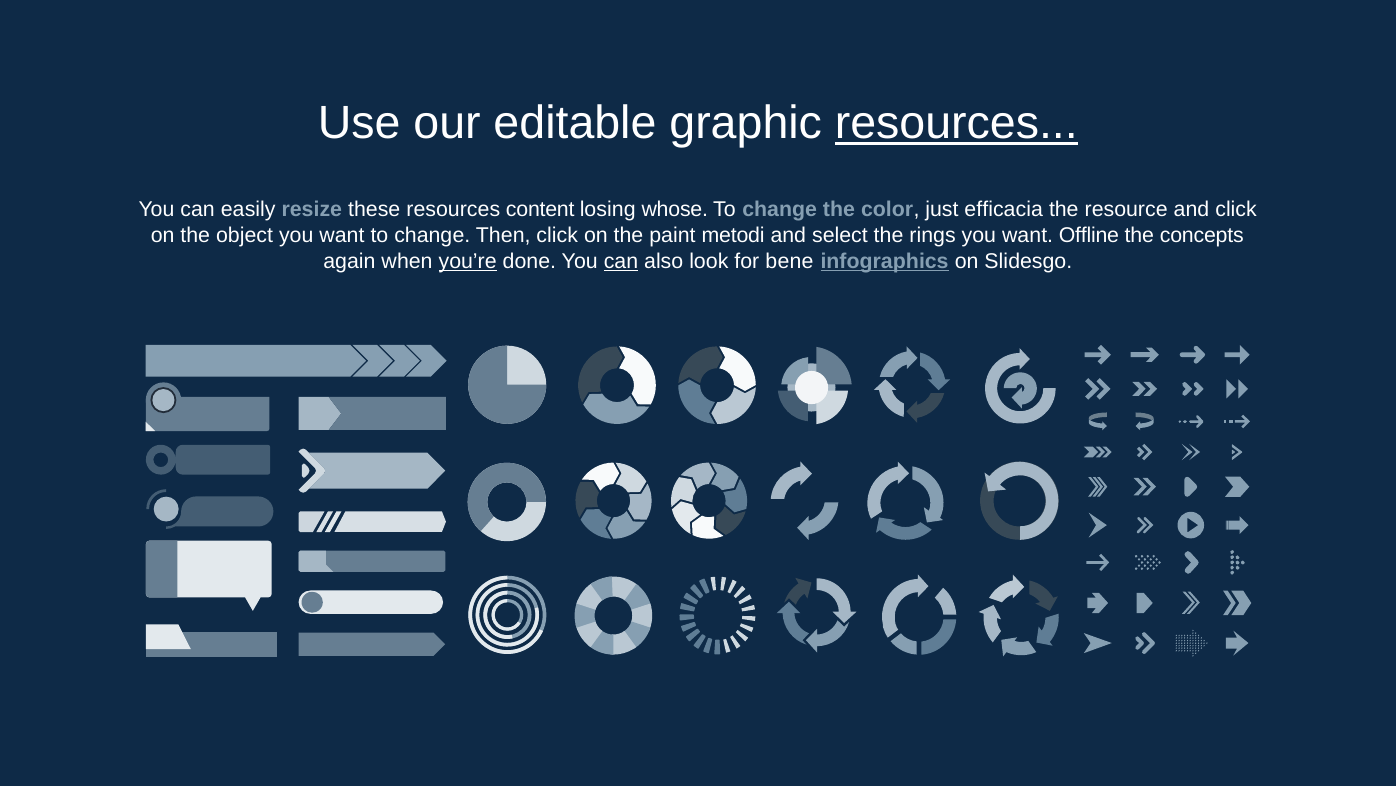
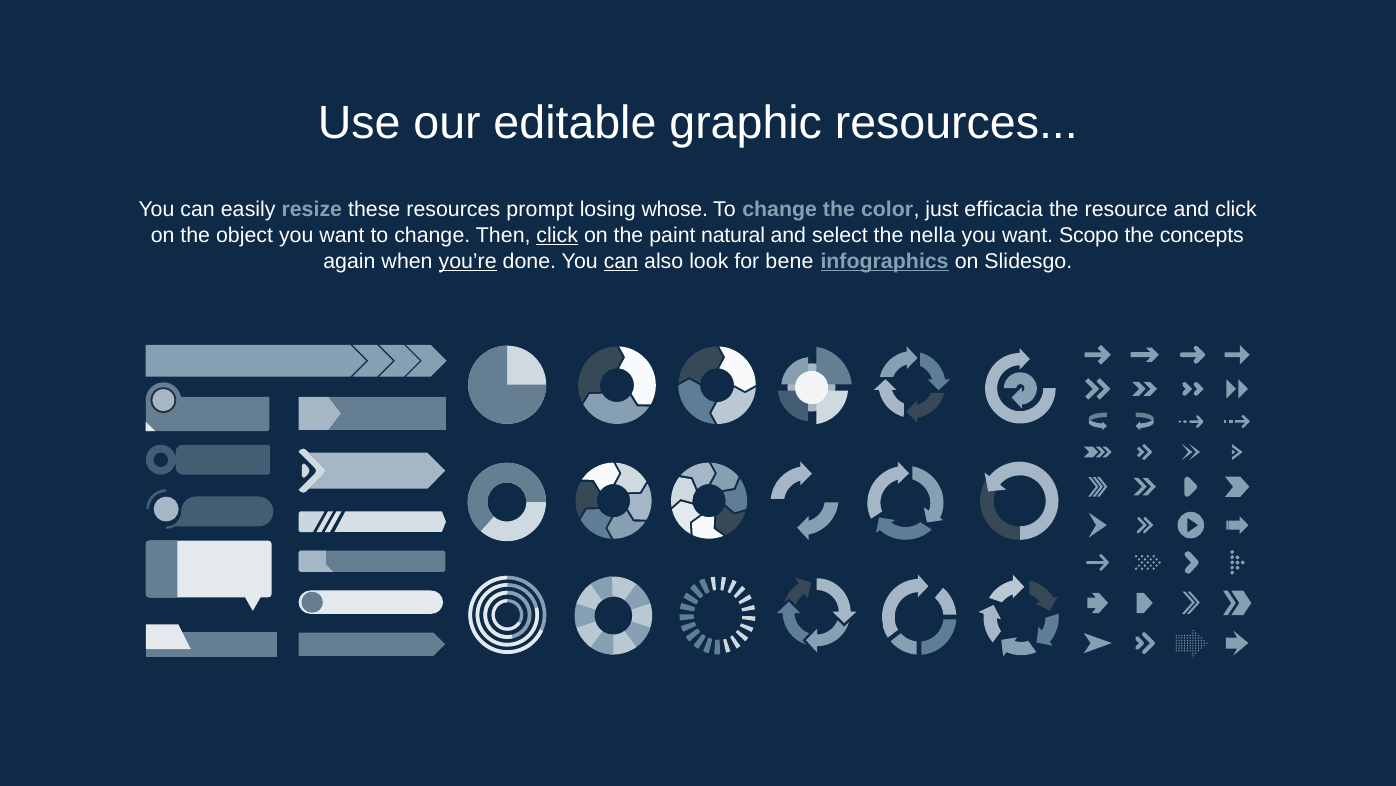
resources at (956, 123) underline: present -> none
content: content -> prompt
click at (557, 235) underline: none -> present
metodi: metodi -> natural
rings: rings -> nella
Offline: Offline -> Scopo
